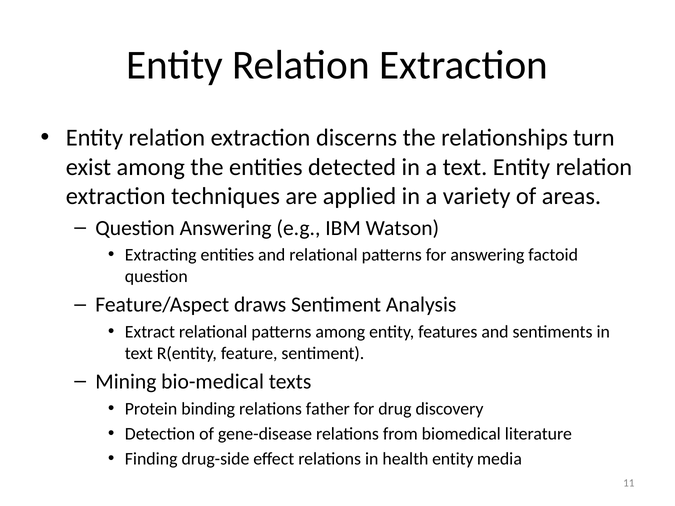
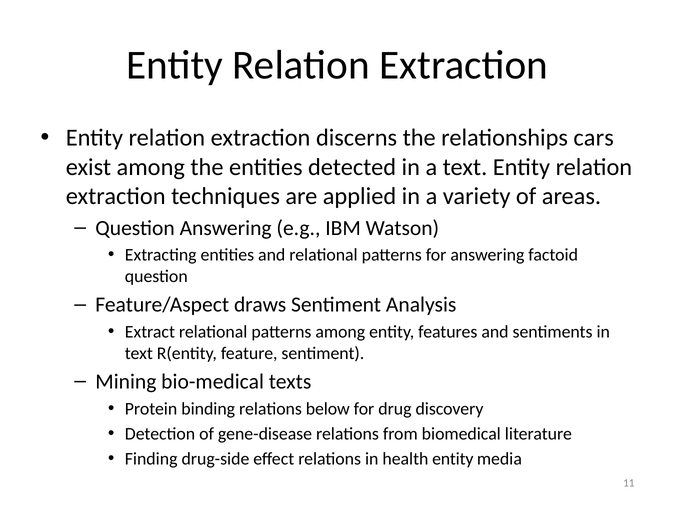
turn: turn -> cars
father: father -> below
